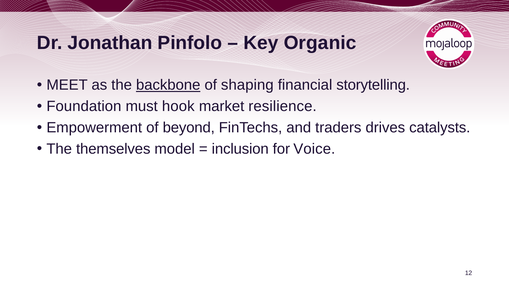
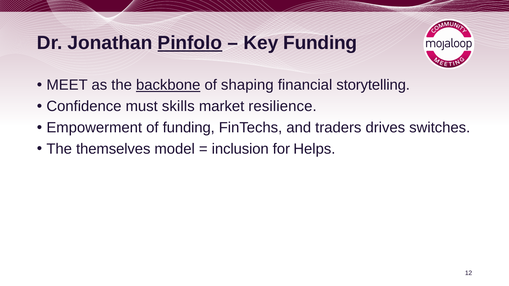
Pinfolo underline: none -> present
Key Organic: Organic -> Funding
Foundation: Foundation -> Confidence
hook: hook -> skills
of beyond: beyond -> funding
catalysts: catalysts -> switches
Voice: Voice -> Helps
